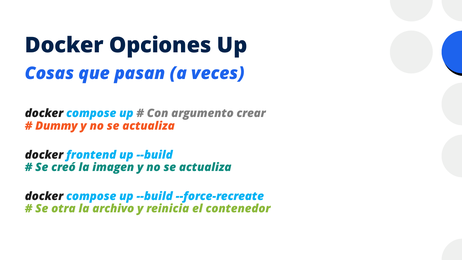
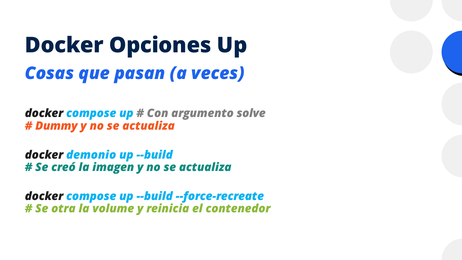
crear: crear -> solve
frontend: frontend -> demonio
archivo: archivo -> volume
